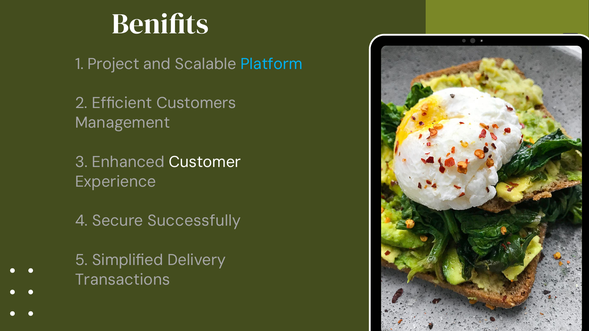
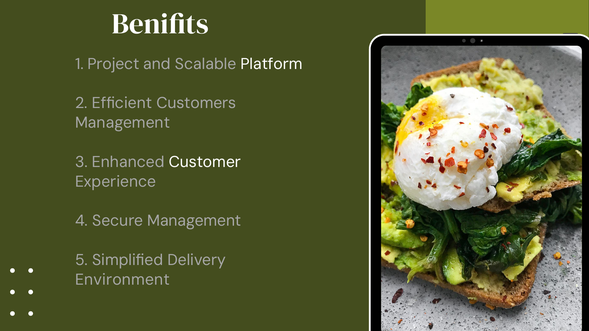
Platform colour: light blue -> white
Secure Successfully: Successfully -> Management
Transactions: Transactions -> Environment
